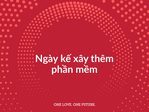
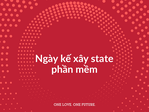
thêm: thêm -> state
